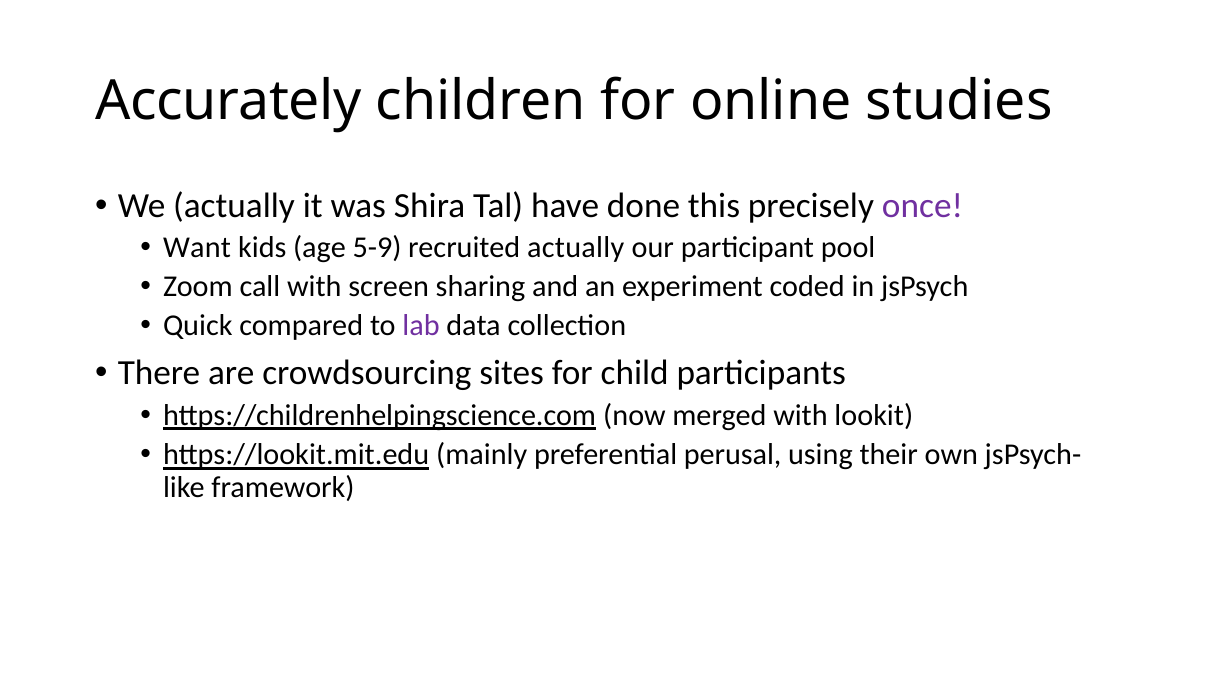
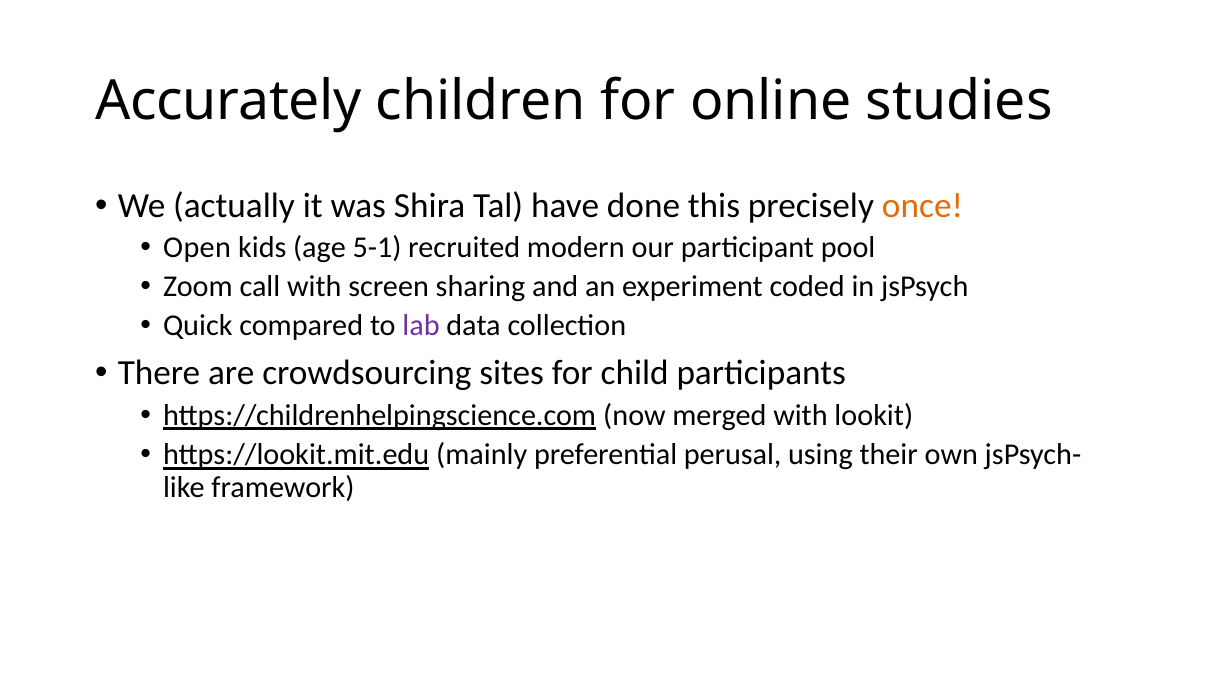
once colour: purple -> orange
Want: Want -> Open
5-9: 5-9 -> 5-1
recruited actually: actually -> modern
